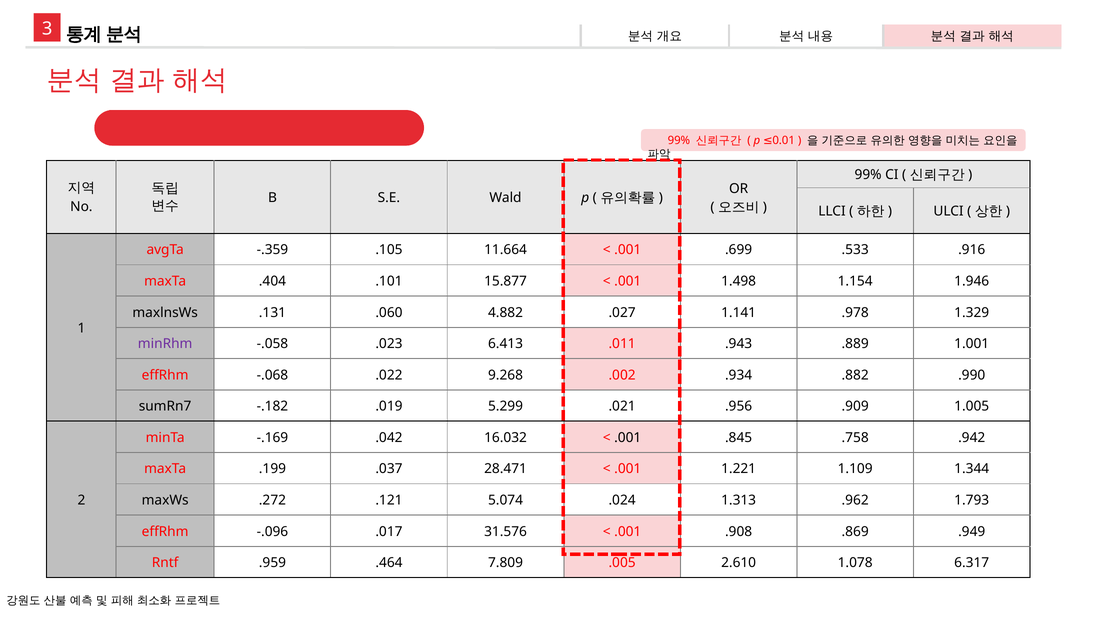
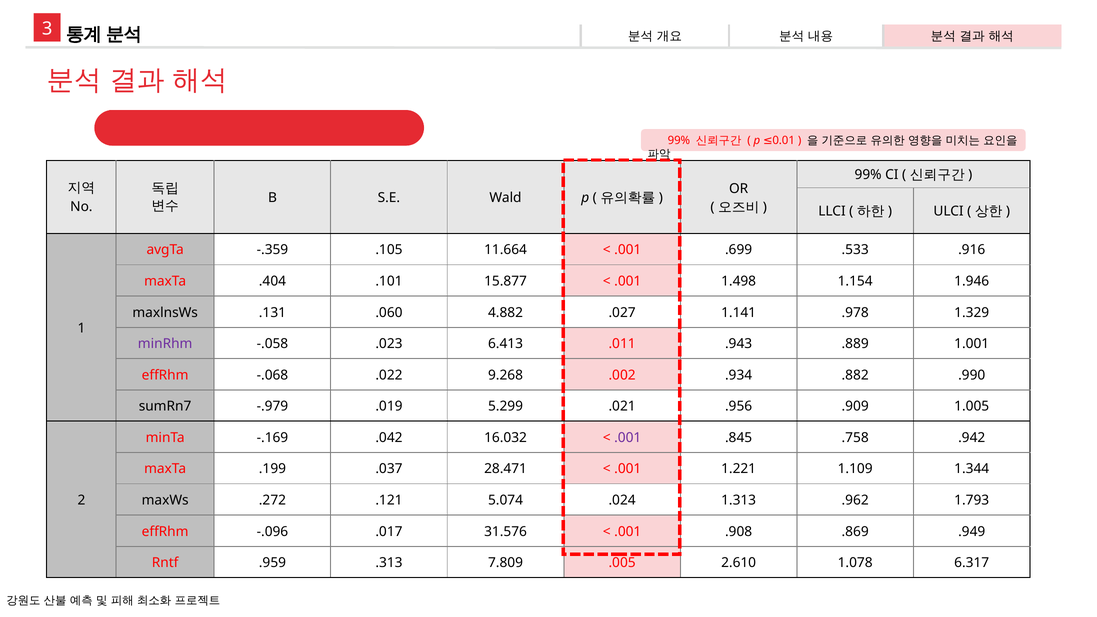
-.182: -.182 -> -.979
.001 at (628, 438) colour: black -> purple
.464: .464 -> .313
